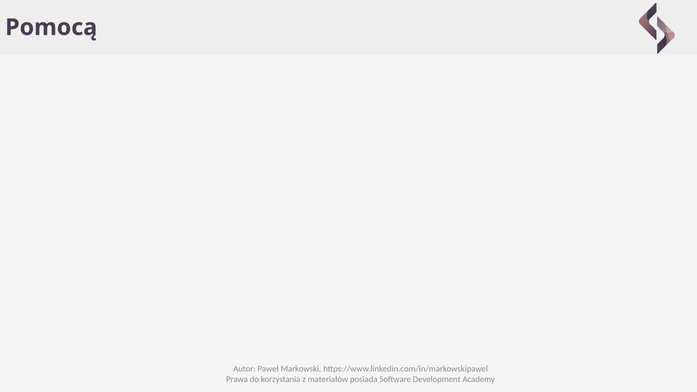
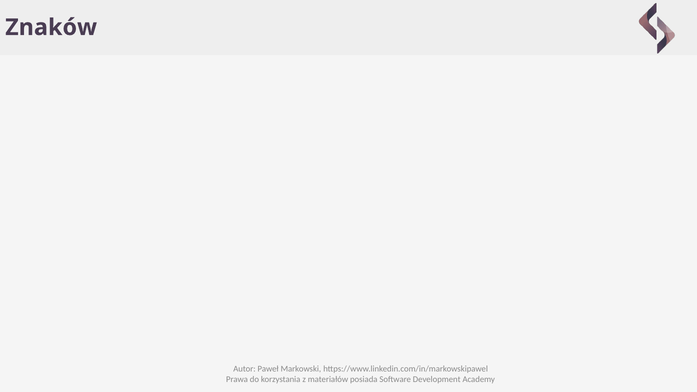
Pomocą: Pomocą -> Znaków
